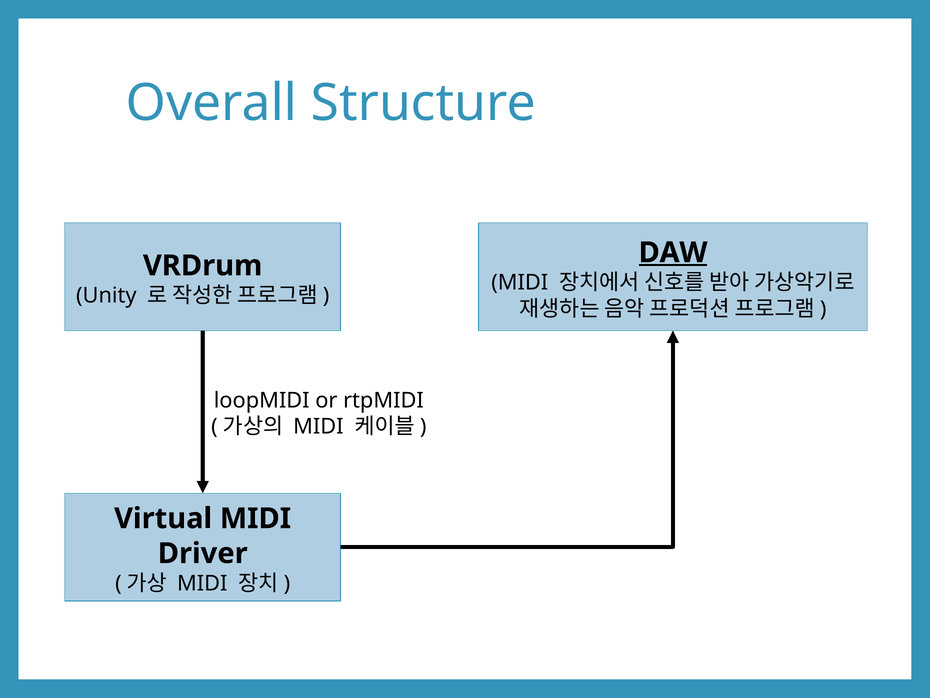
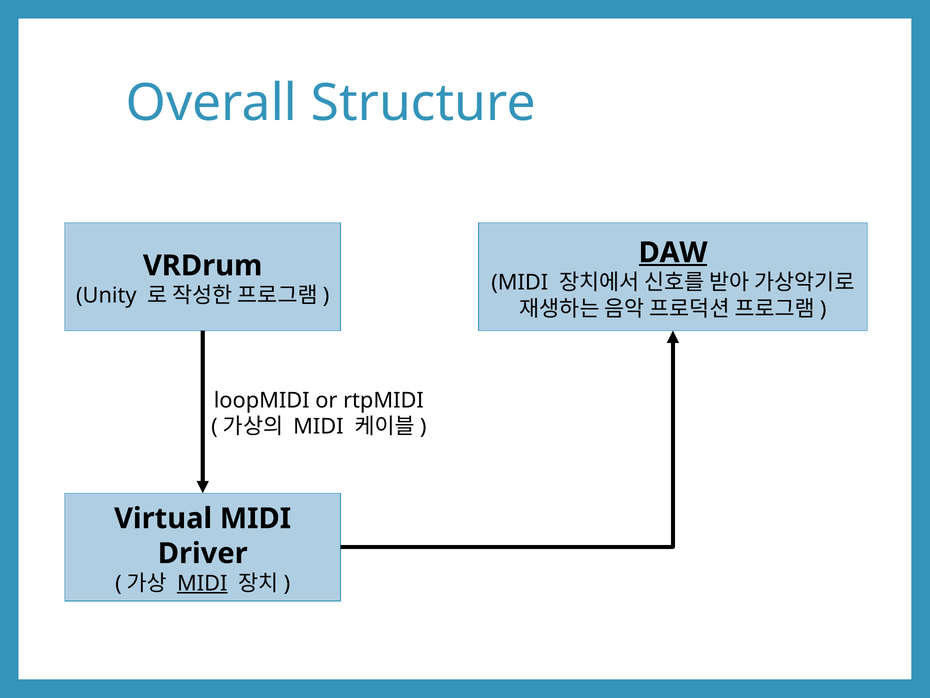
MIDI at (202, 583) underline: none -> present
